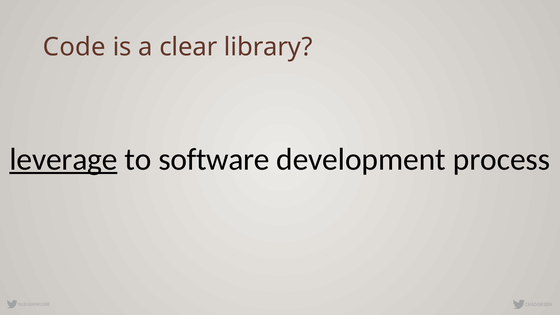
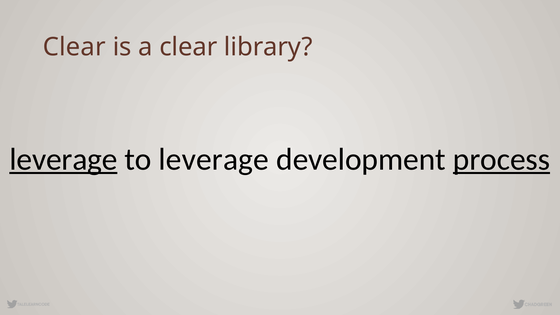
Code at (74, 47): Code -> Clear
to software: software -> leverage
process underline: none -> present
